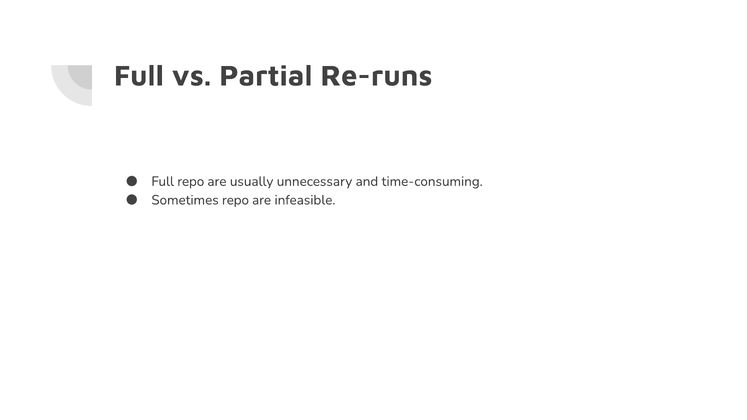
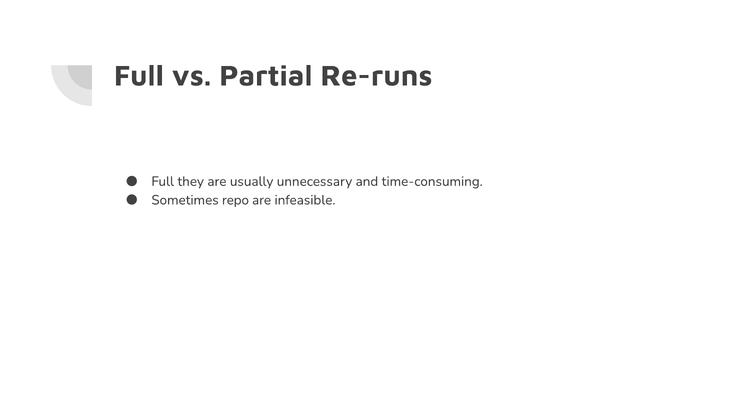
Full repo: repo -> they
